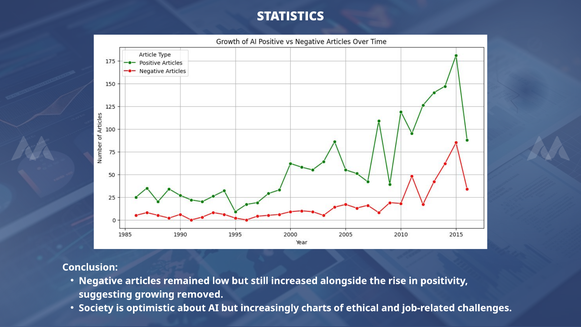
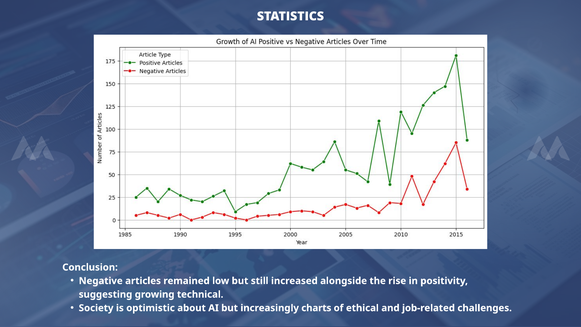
removed: removed -> technical
